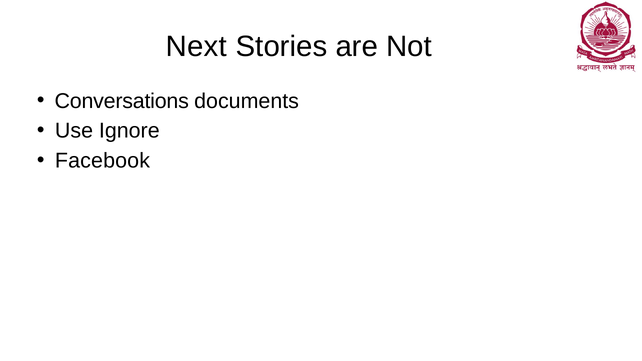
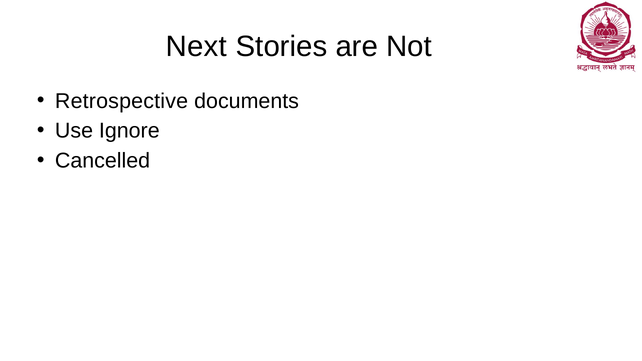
Conversations: Conversations -> Retrospective
Facebook: Facebook -> Cancelled
